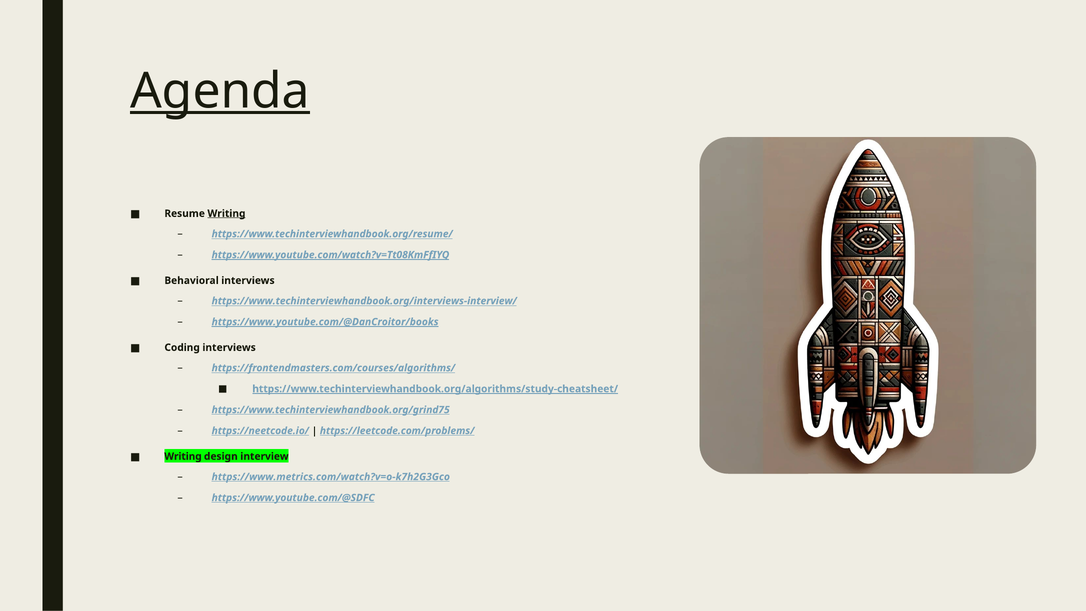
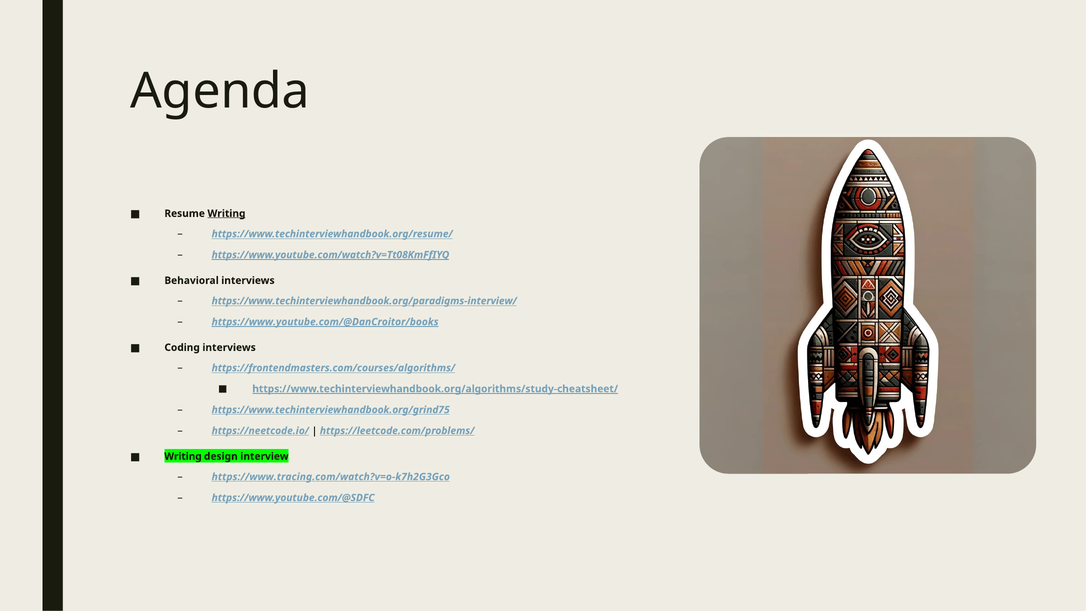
Agenda underline: present -> none
https://www.techinterviewhandbook.org/interviews-interview/: https://www.techinterviewhandbook.org/interviews-interview/ -> https://www.techinterviewhandbook.org/paradigms-interview/
https://www.metrics.com/watch?v=o-k7h2G3Gco: https://www.metrics.com/watch?v=o-k7h2G3Gco -> https://www.tracing.com/watch?v=o-k7h2G3Gco
